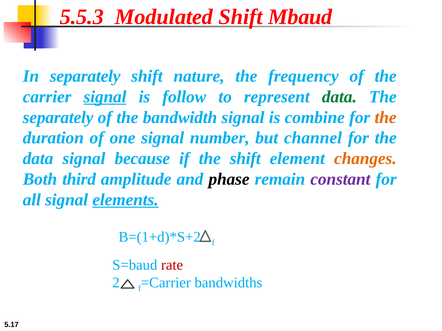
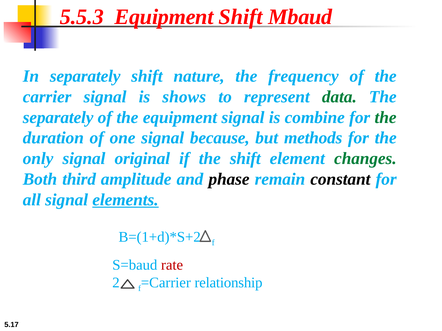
5.5.3 Modulated: Modulated -> Equipment
signal at (105, 97) underline: present -> none
follow: follow -> shows
the bandwidth: bandwidth -> equipment
the at (386, 118) colour: orange -> green
number: number -> because
channel: channel -> methods
data at (38, 159): data -> only
because: because -> original
changes colour: orange -> green
constant colour: purple -> black
bandwidths: bandwidths -> relationship
